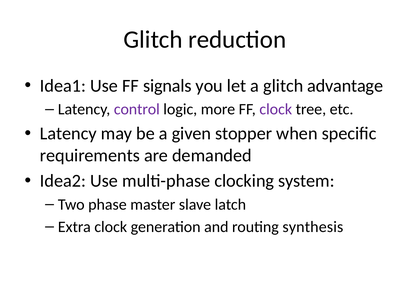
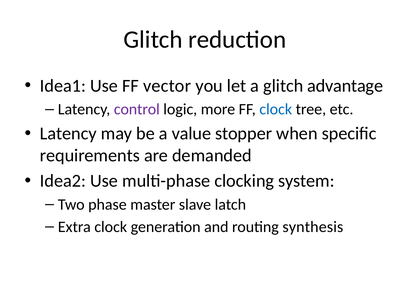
signals: signals -> vector
clock at (276, 110) colour: purple -> blue
given: given -> value
